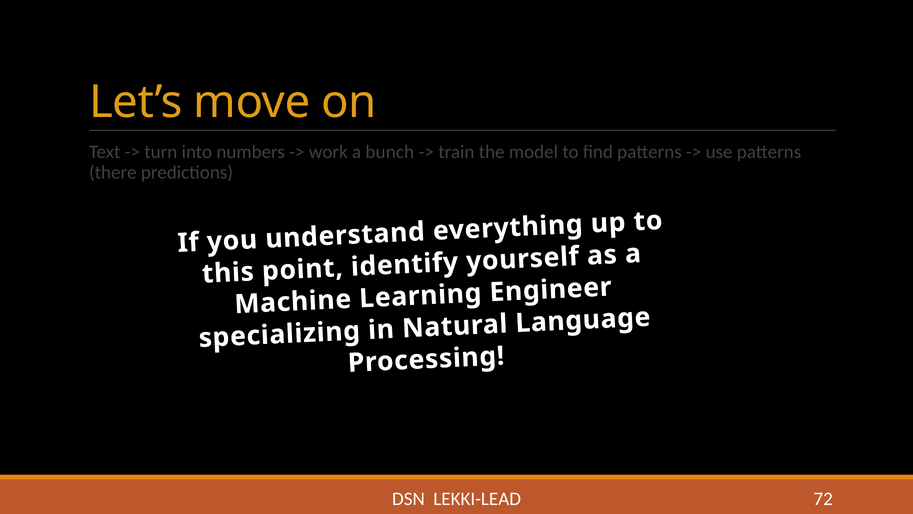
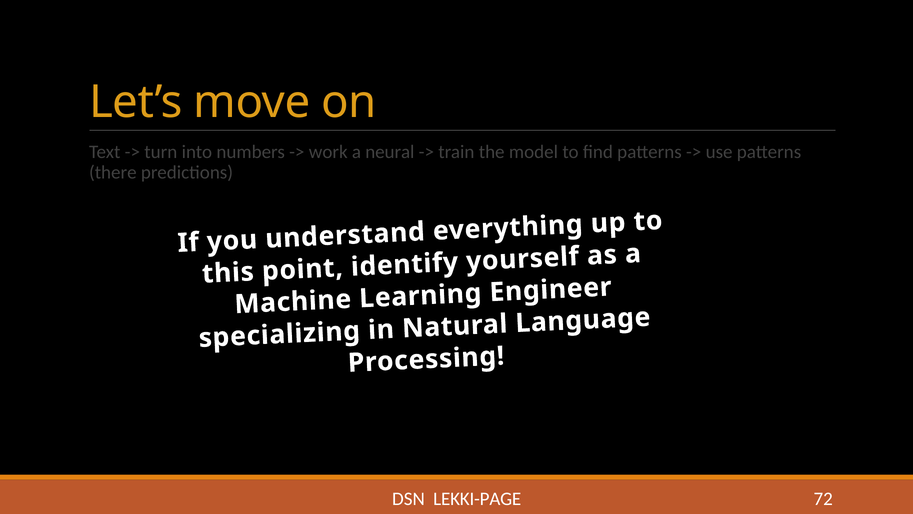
bunch: bunch -> neural
LEKKI-LEAD: LEKKI-LEAD -> LEKKI-PAGE
